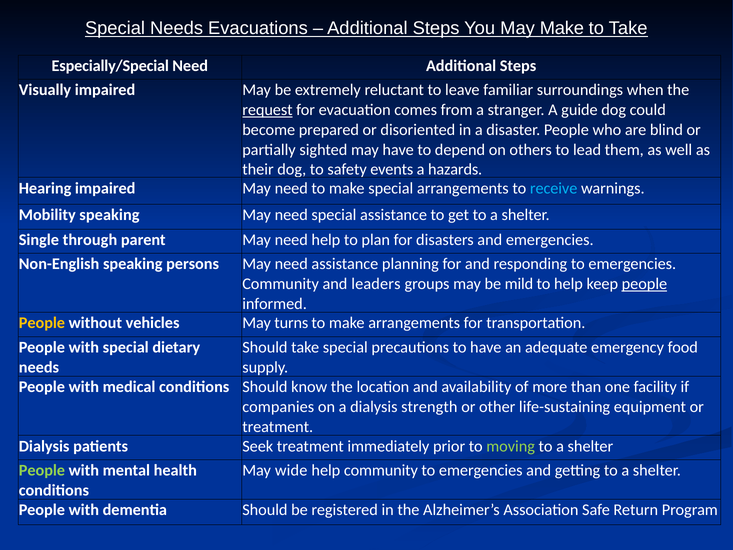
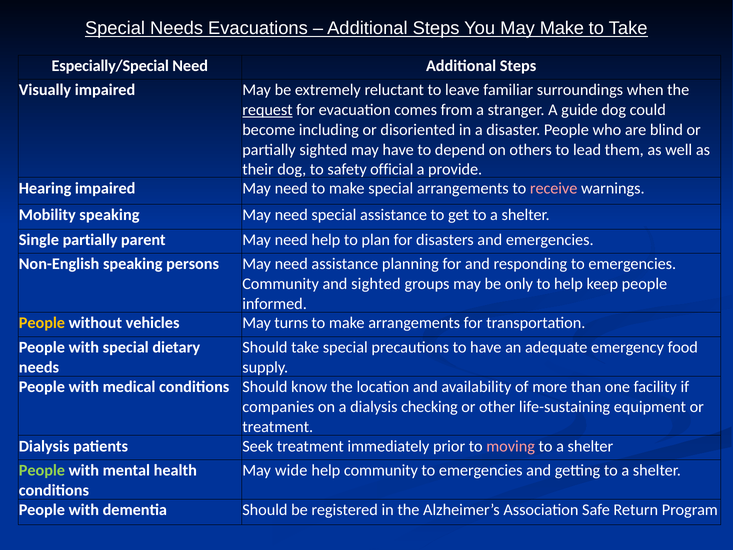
prepared: prepared -> including
events: events -> official
hazards: hazards -> provide
receive colour: light blue -> pink
Single through: through -> partially
and leaders: leaders -> sighted
mild: mild -> only
people at (644, 284) underline: present -> none
strength: strength -> checking
moving colour: light green -> pink
